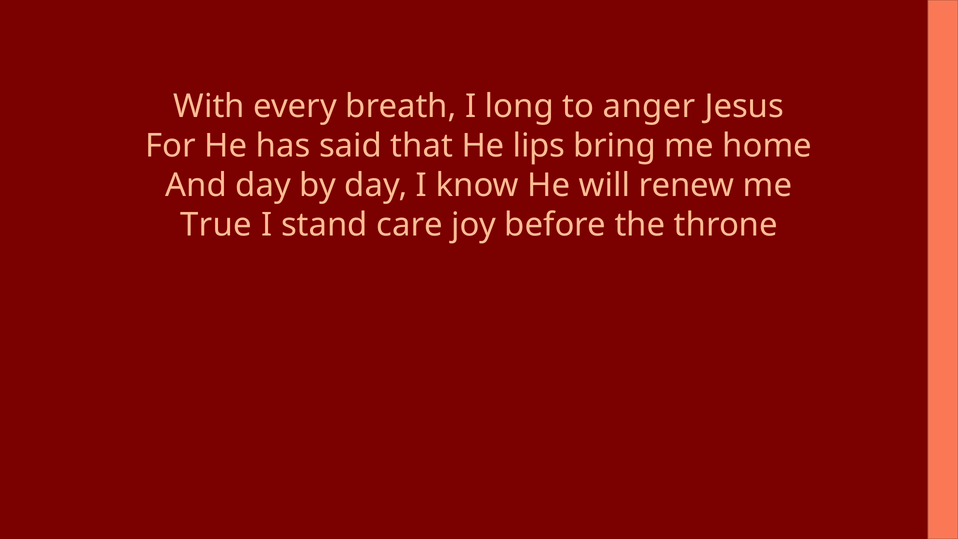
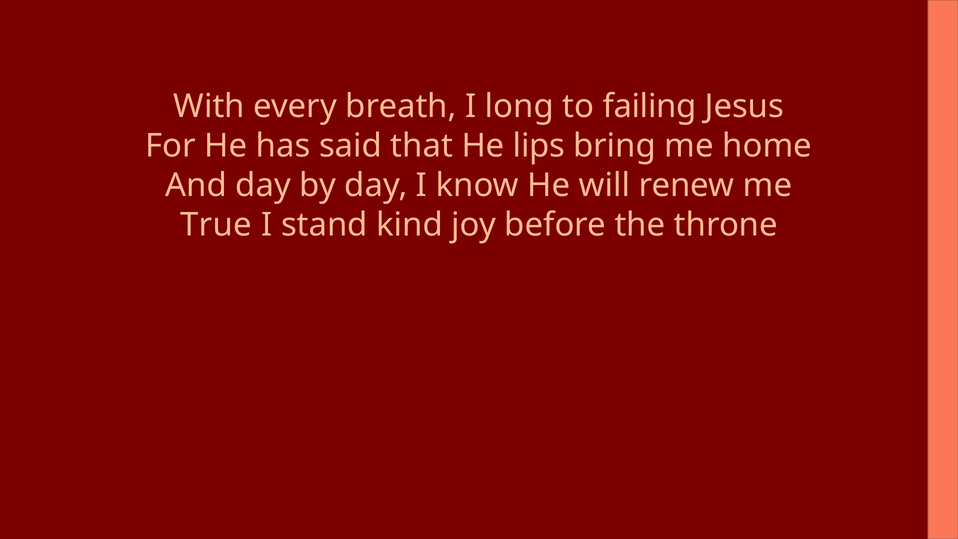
anger: anger -> failing
care: care -> kind
